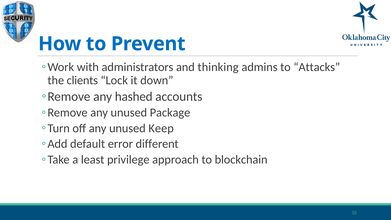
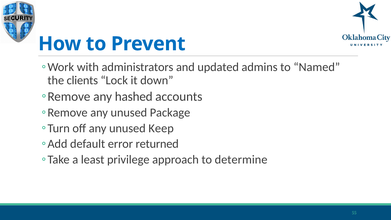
thinking: thinking -> updated
Attacks: Attacks -> Named
different: different -> returned
blockchain: blockchain -> determine
